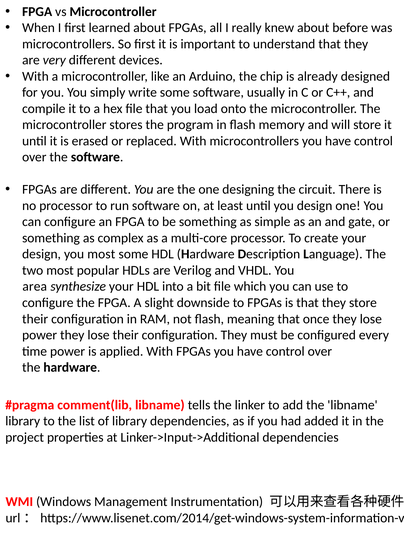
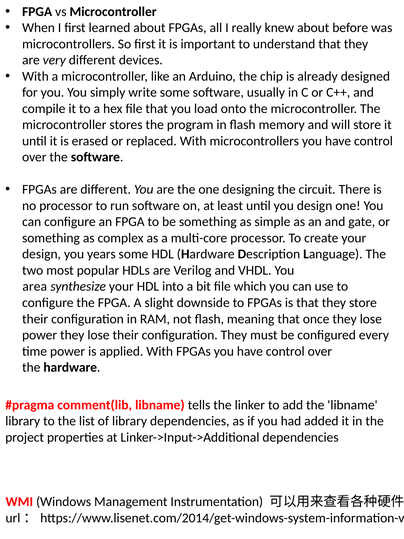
you most: most -> years
